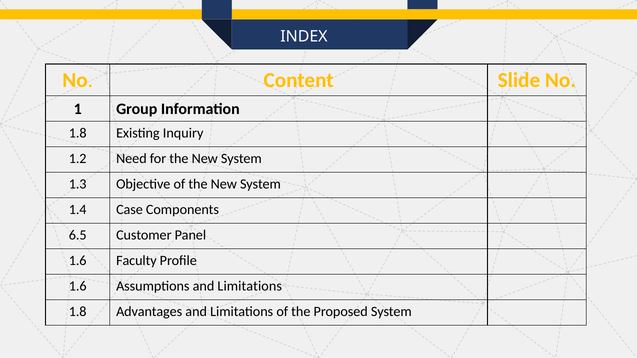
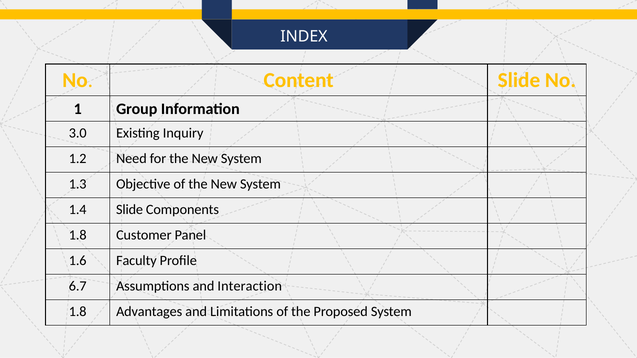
1.8 at (78, 133): 1.8 -> 3.0
1.4 Case: Case -> Slide
6.5 at (78, 235): 6.5 -> 1.8
1.6 at (78, 286): 1.6 -> 6.7
Assumptions and Limitations: Limitations -> Interaction
